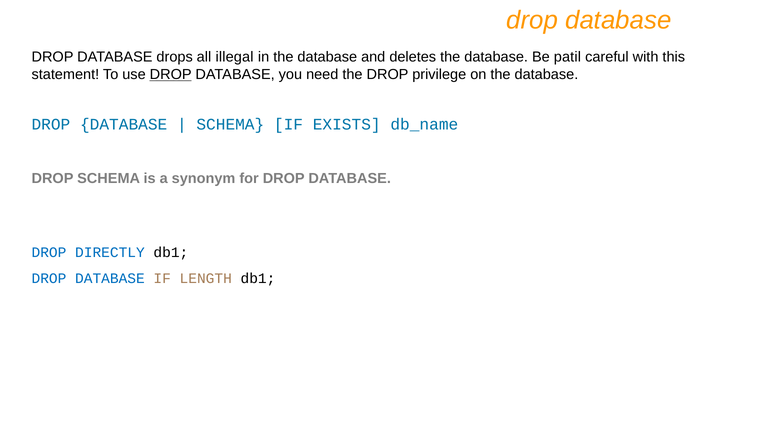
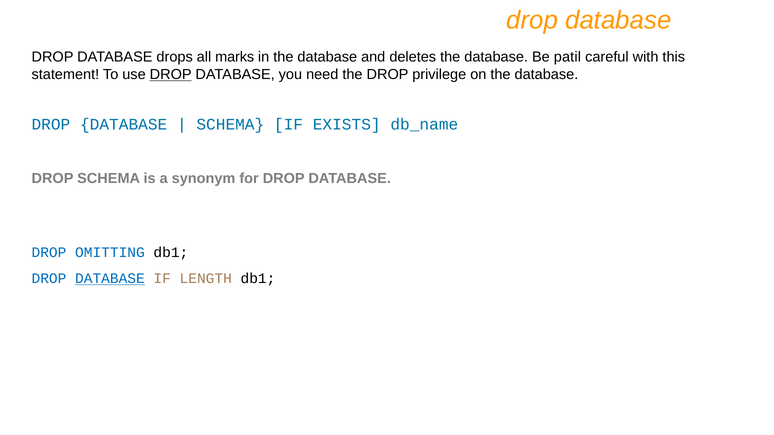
illegal: illegal -> marks
DIRECTLY: DIRECTLY -> OMITTING
DATABASE at (110, 279) underline: none -> present
